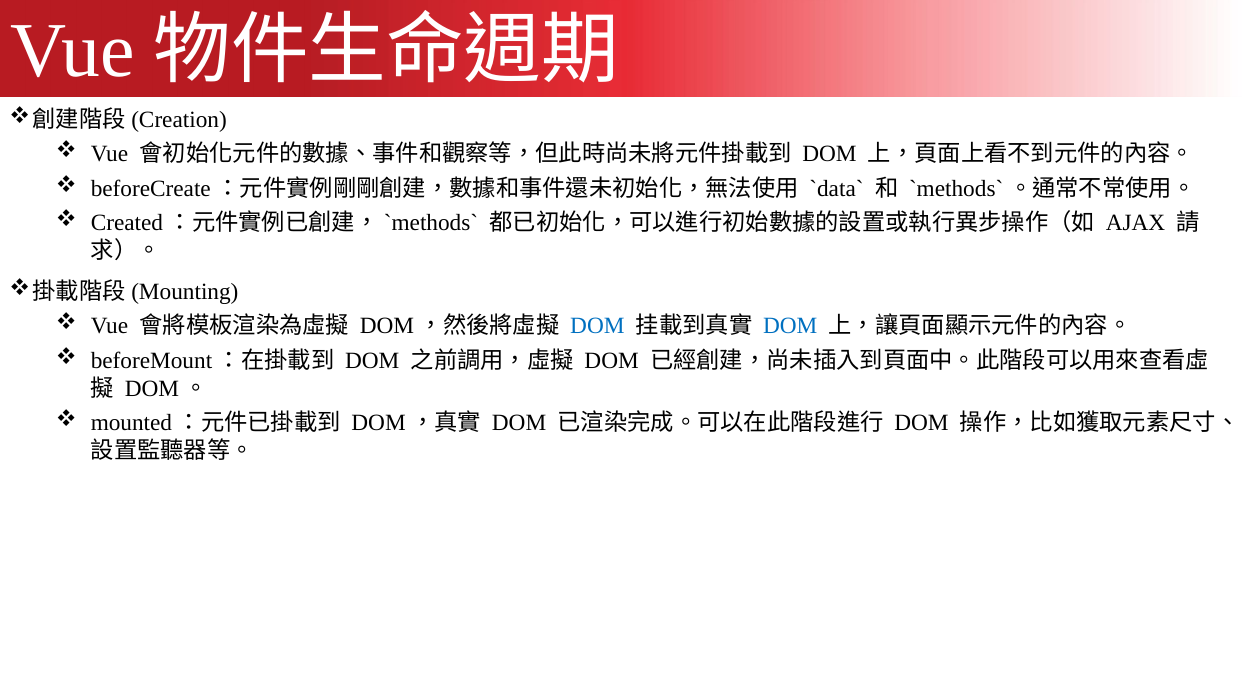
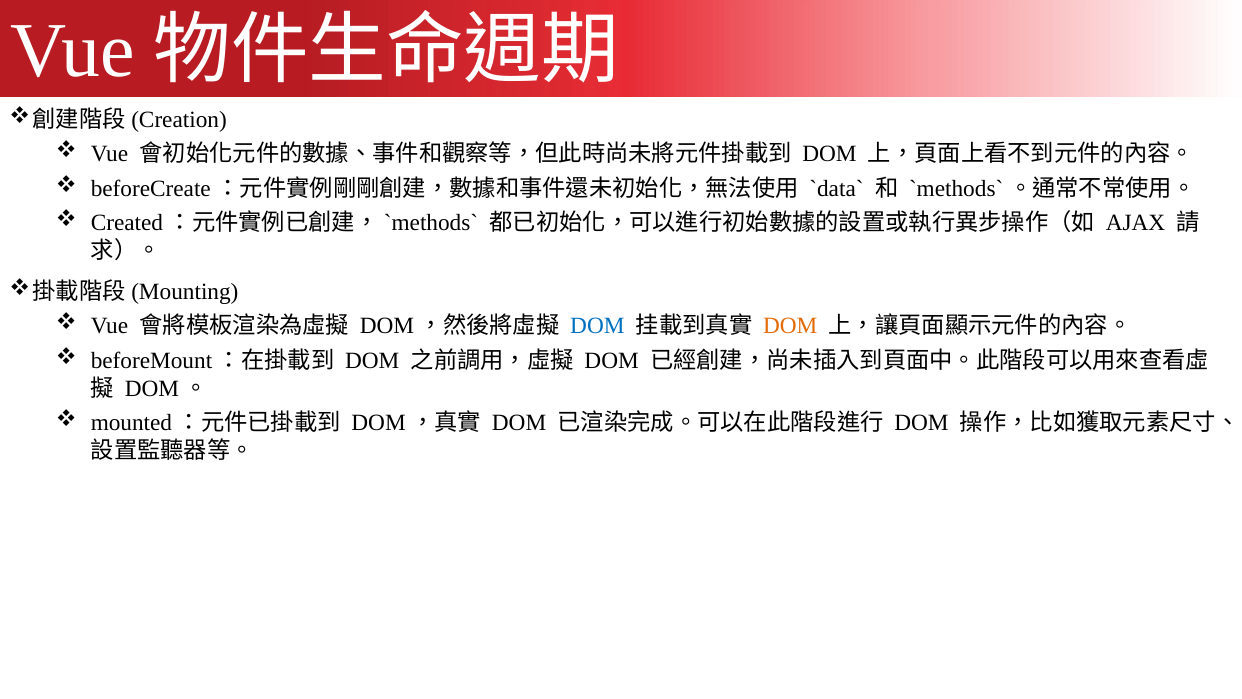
DOM at (790, 326) colour: blue -> orange
